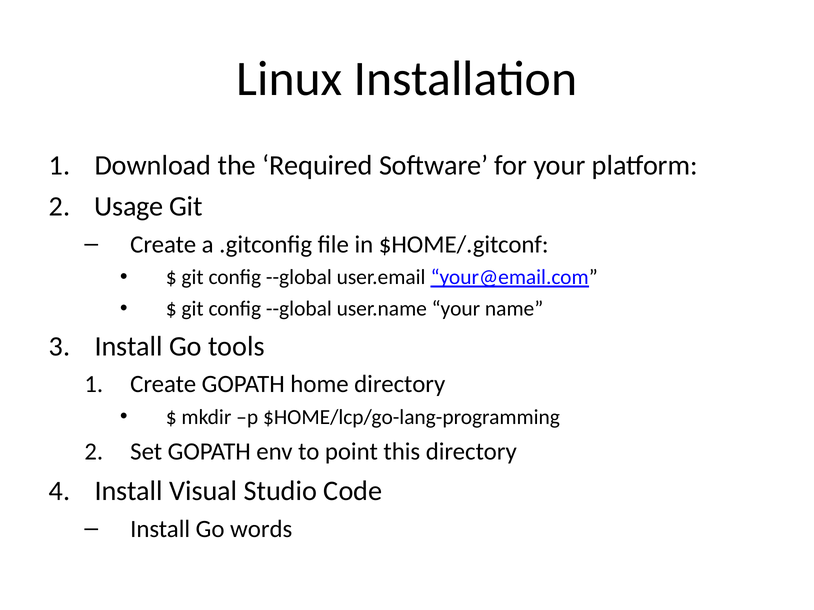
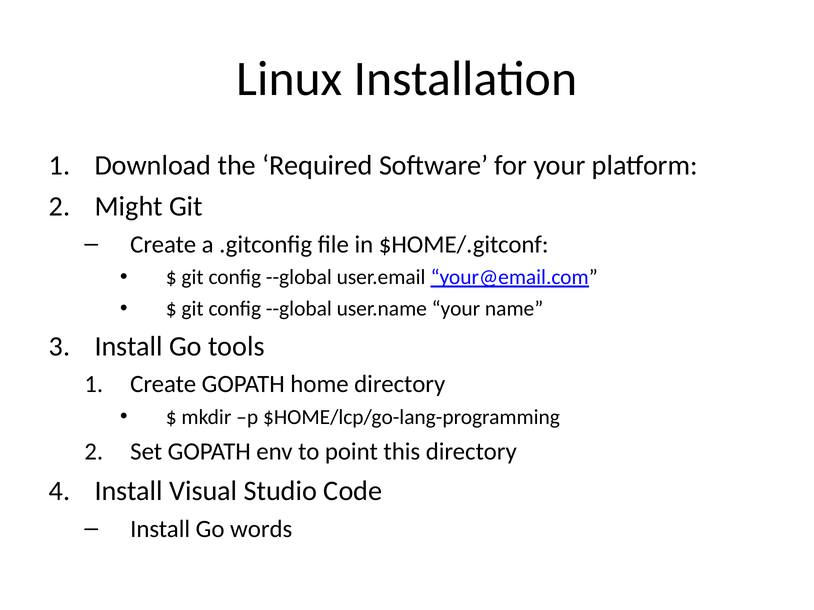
Usage: Usage -> Might
